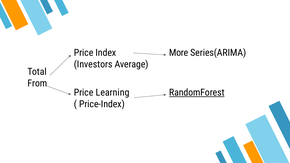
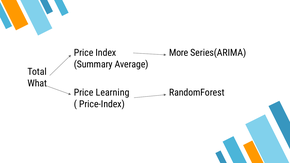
Investors: Investors -> Summary
From: From -> What
RandomForest underline: present -> none
